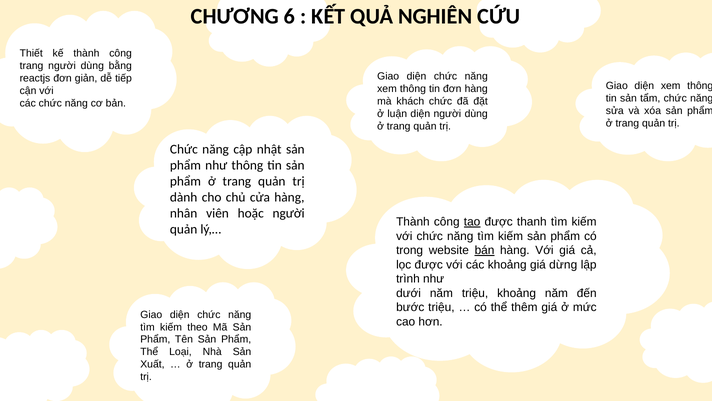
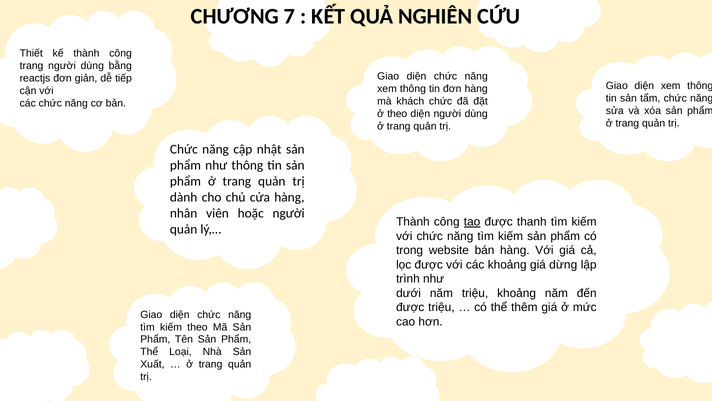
6: 6 -> 7
ở luận: luận -> theo
bán underline: present -> none
bước at (410, 307): bước -> được
